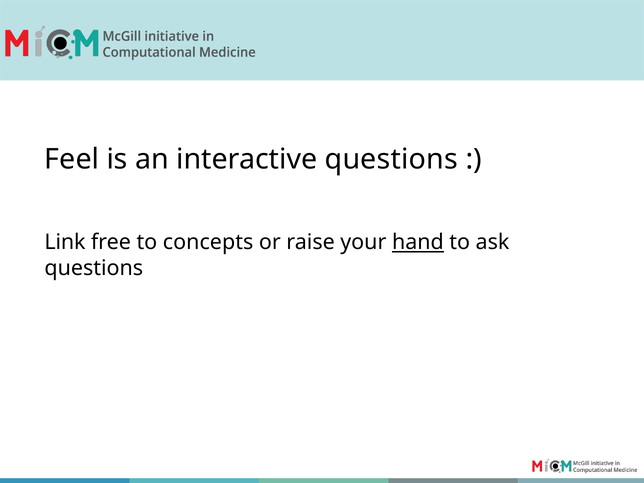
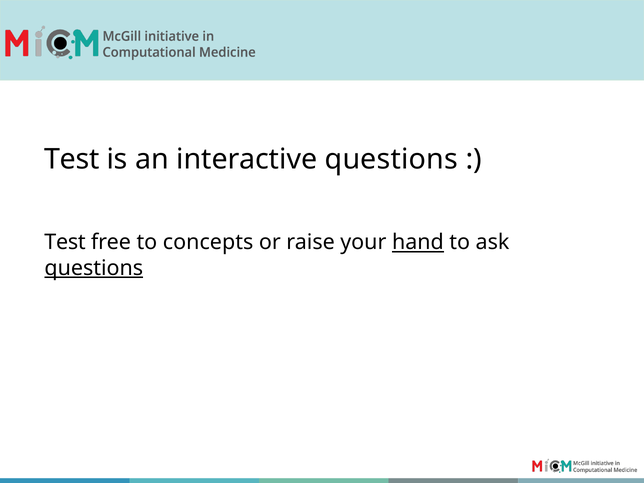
Feel at (72, 159): Feel -> Test
Link at (65, 242): Link -> Test
questions at (94, 268) underline: none -> present
